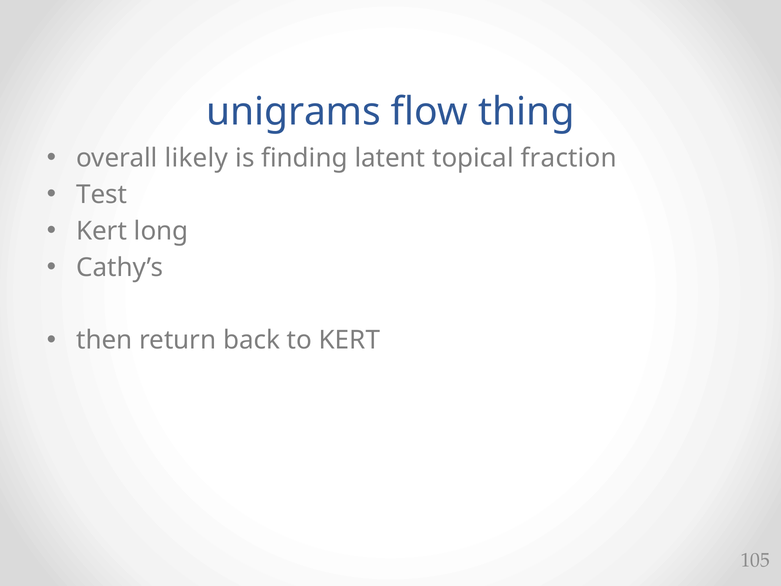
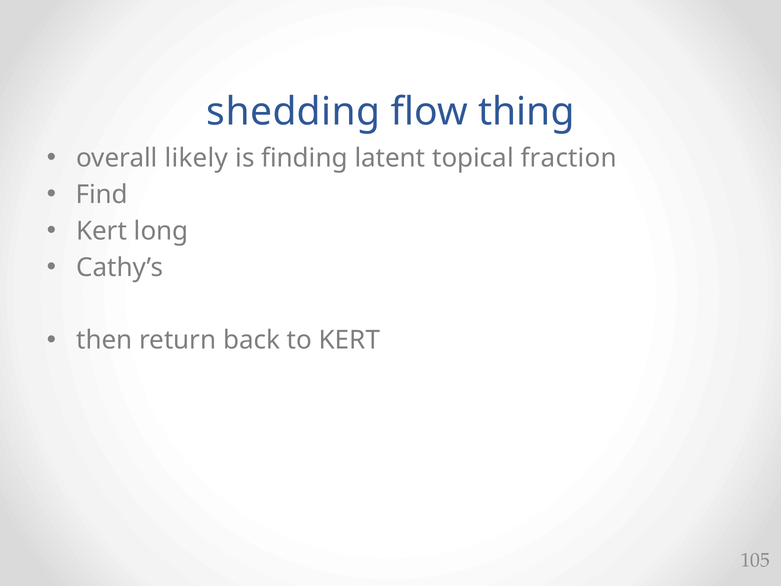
unigrams: unigrams -> shedding
Test: Test -> Find
